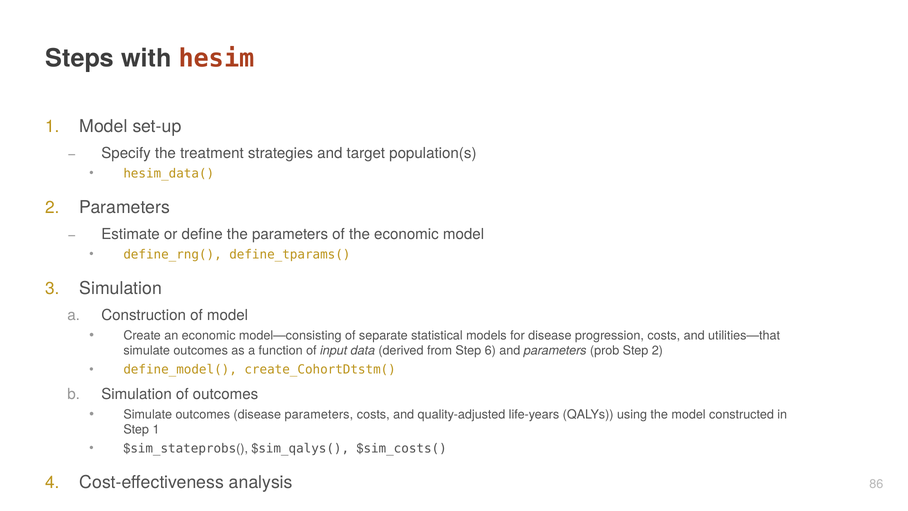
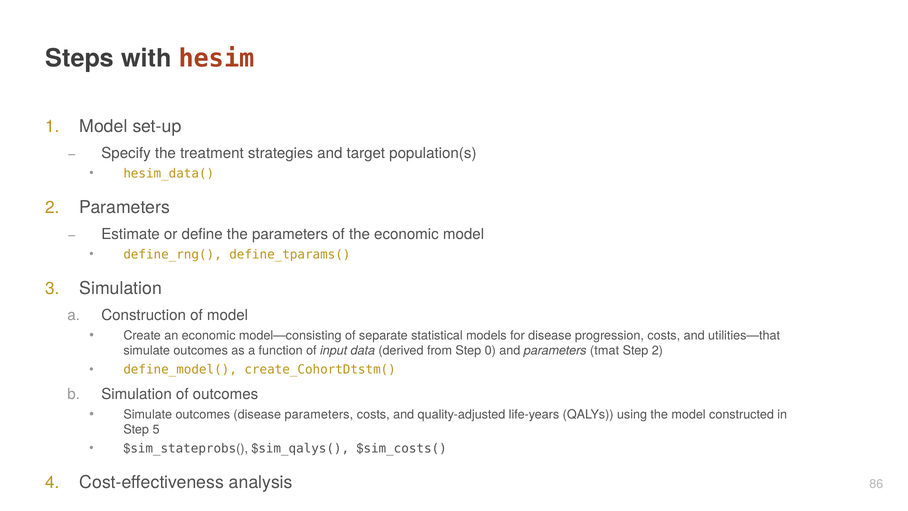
6: 6 -> 0
prob: prob -> tmat
Step 1: 1 -> 5
